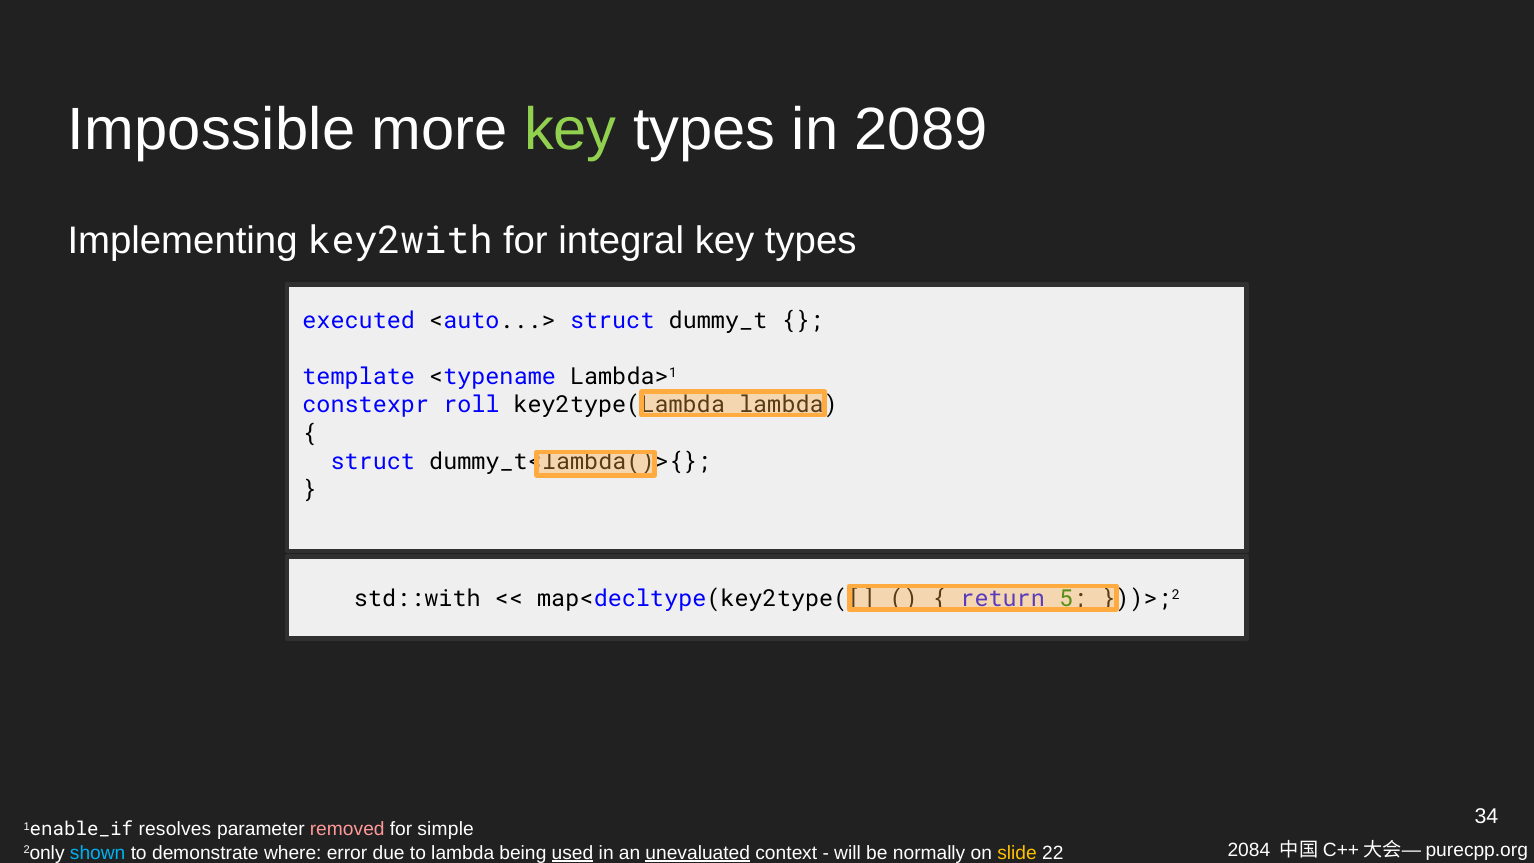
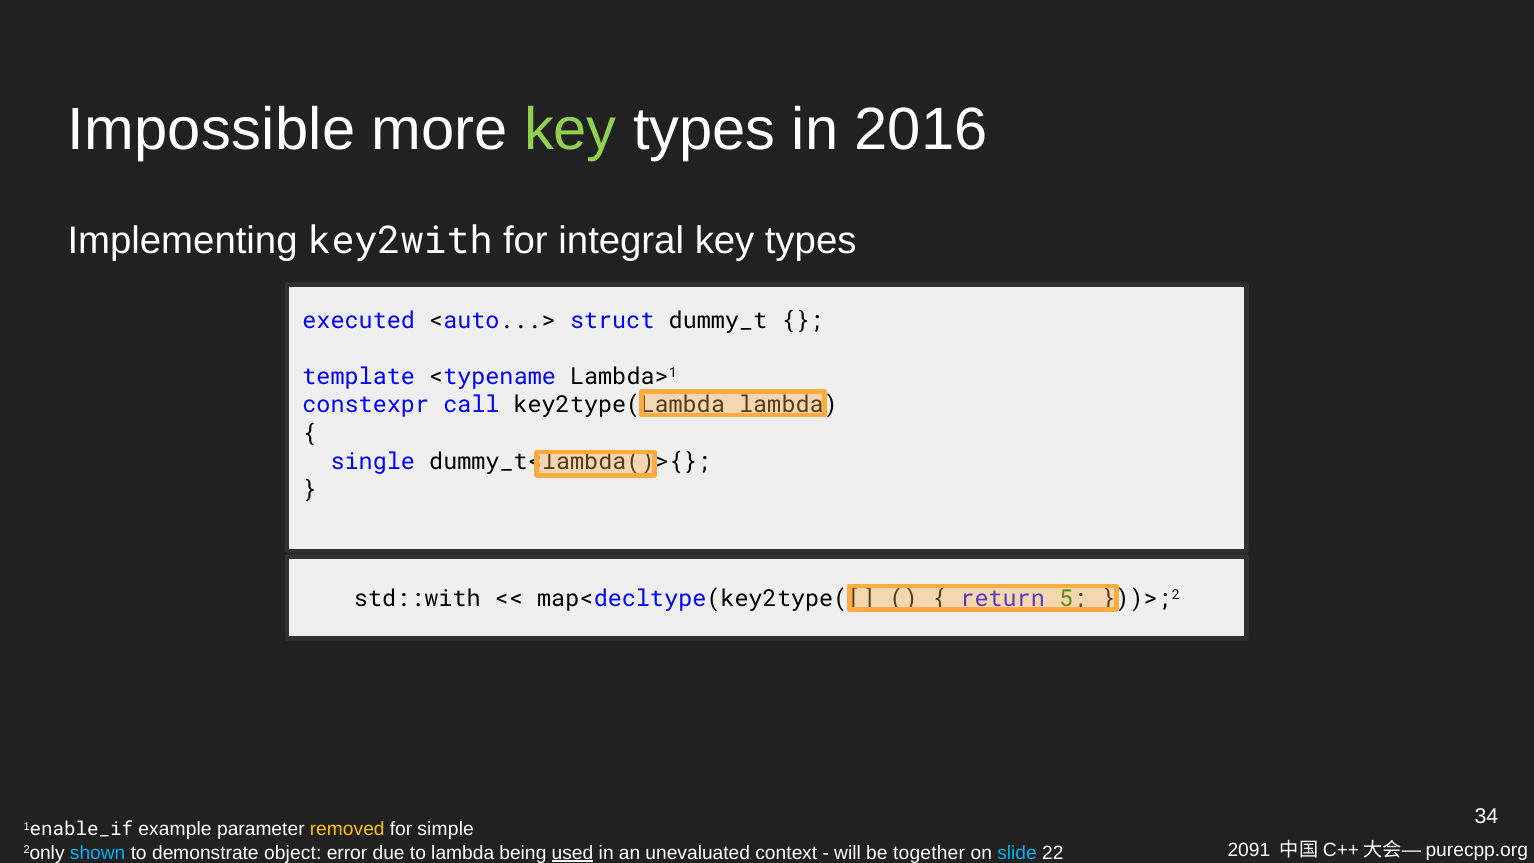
2089: 2089 -> 2016
roll: roll -> call
struct at (373, 461): struct -> single
resolves: resolves -> example
removed colour: pink -> yellow
2084: 2084 -> 2091
where: where -> object
unevaluated underline: present -> none
normally: normally -> together
slide colour: yellow -> light blue
